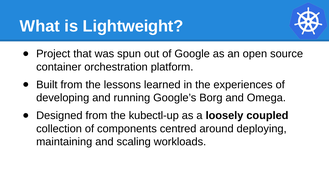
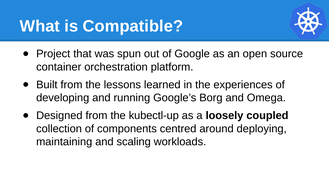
Lightweight: Lightweight -> Compatible
